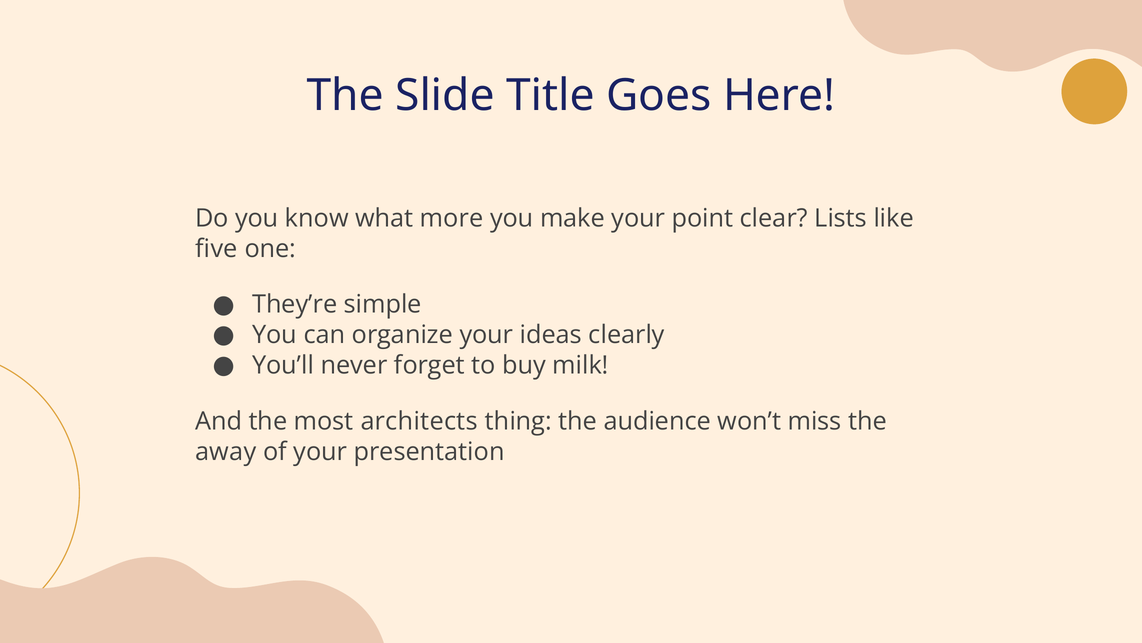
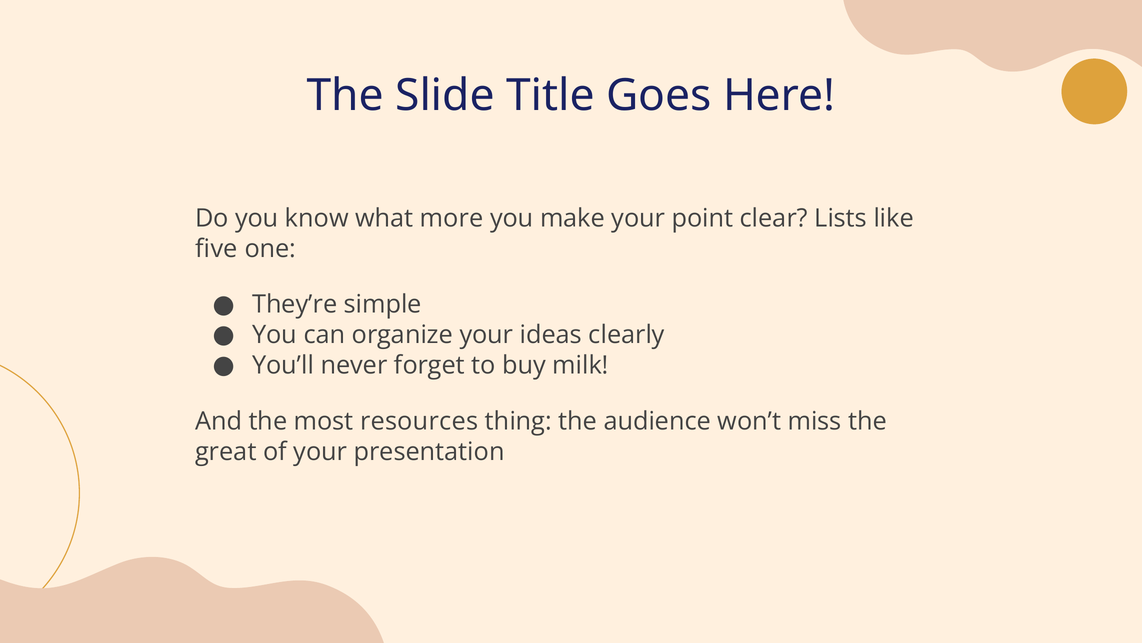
architects: architects -> resources
away: away -> great
